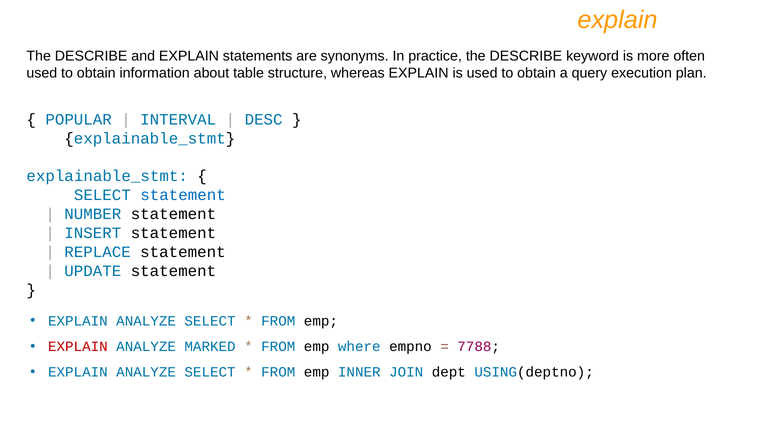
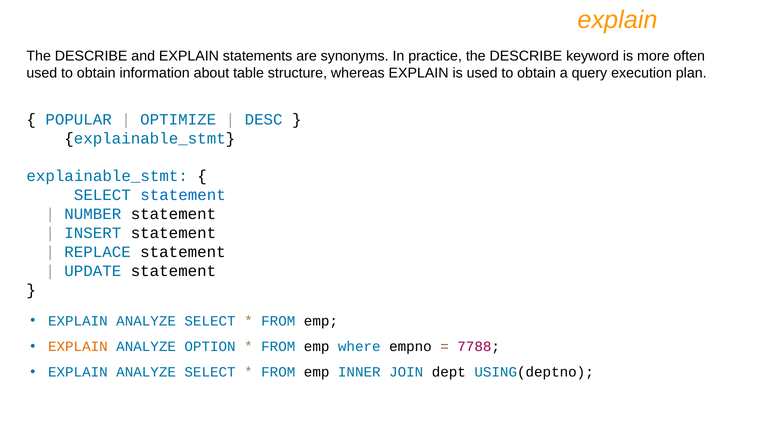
INTERVAL: INTERVAL -> OPTIMIZE
EXPLAIN at (78, 347) colour: red -> orange
MARKED: MARKED -> OPTION
